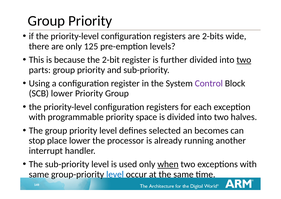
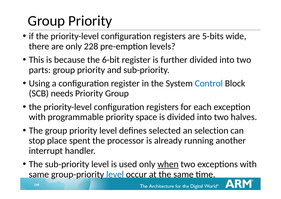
2-bits: 2-bits -> 5-bits
125: 125 -> 228
2-bit: 2-bit -> 6-bit
two at (244, 60) underline: present -> none
Control colour: purple -> blue
SCB lower: lower -> needs
becomes: becomes -> selection
place lower: lower -> spent
